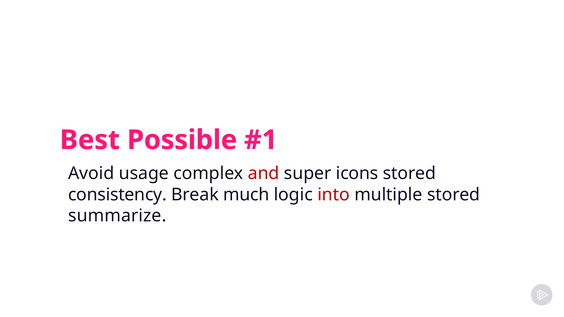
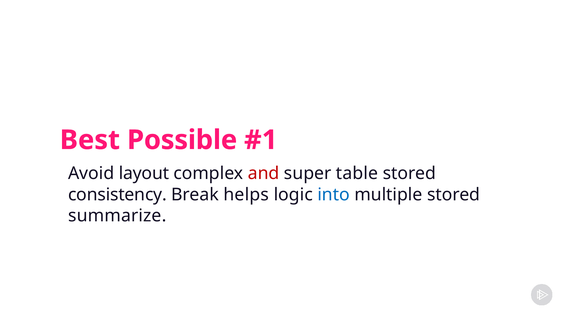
usage: usage -> layout
icons: icons -> table
much: much -> helps
into colour: red -> blue
